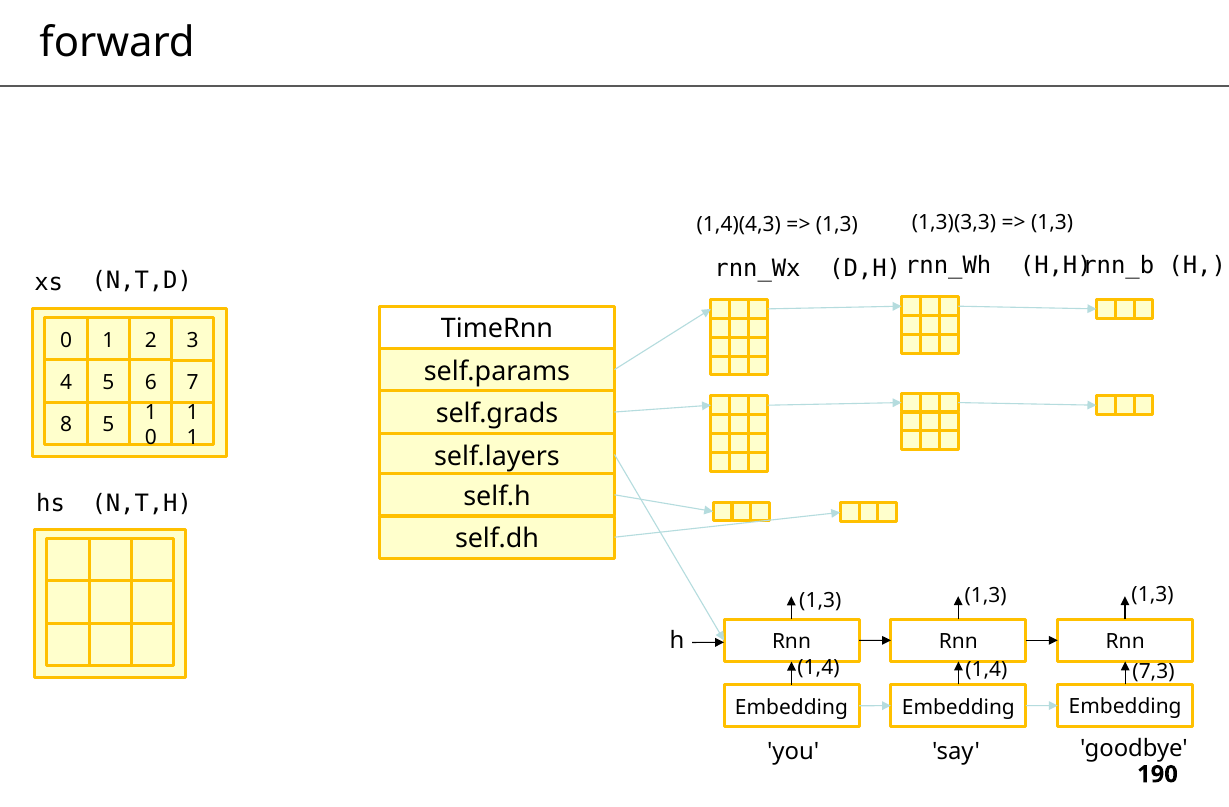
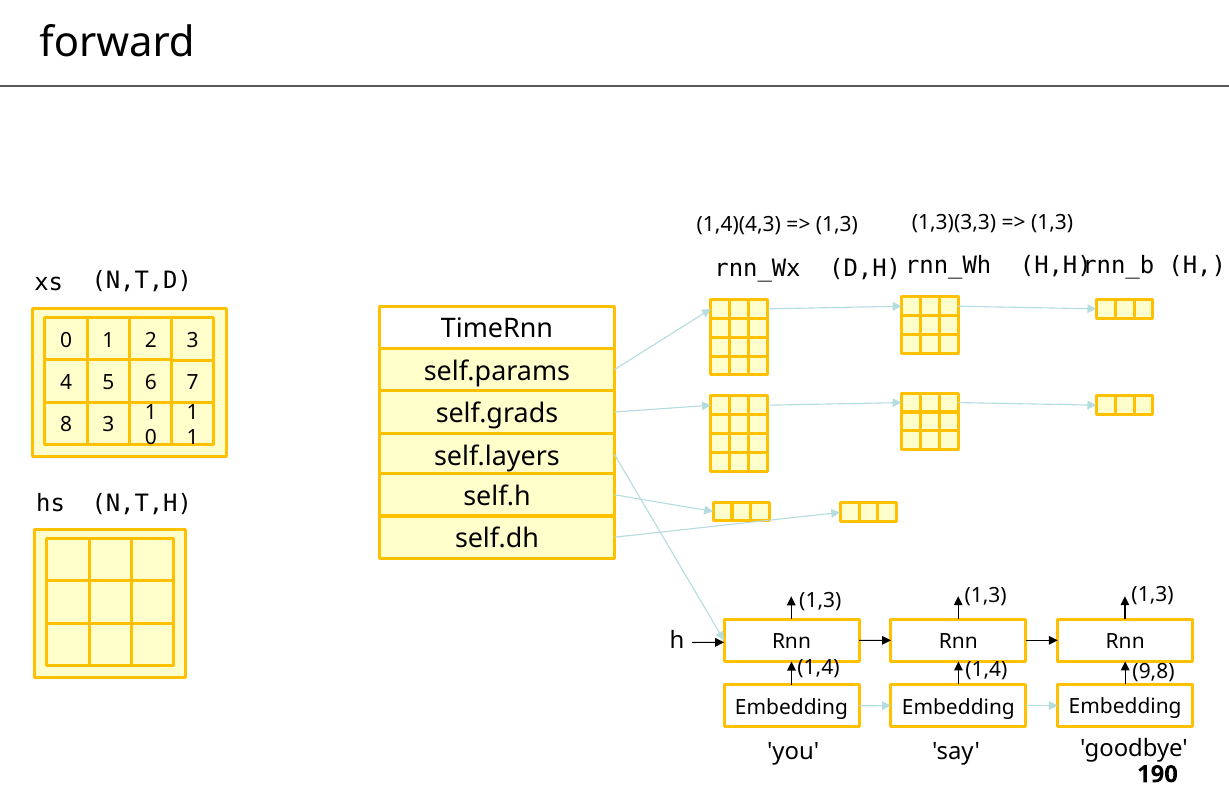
8 5: 5 -> 3
7,3: 7,3 -> 9,8
